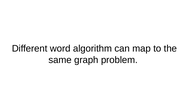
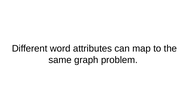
algorithm: algorithm -> attributes
